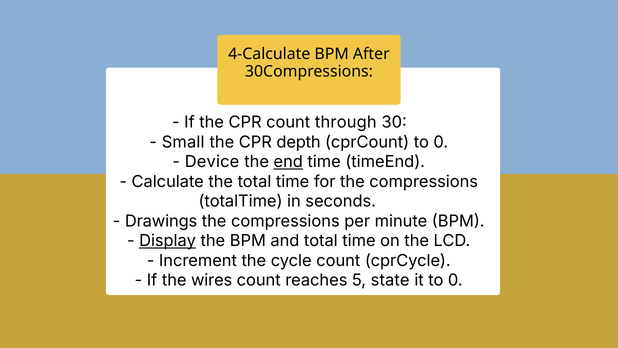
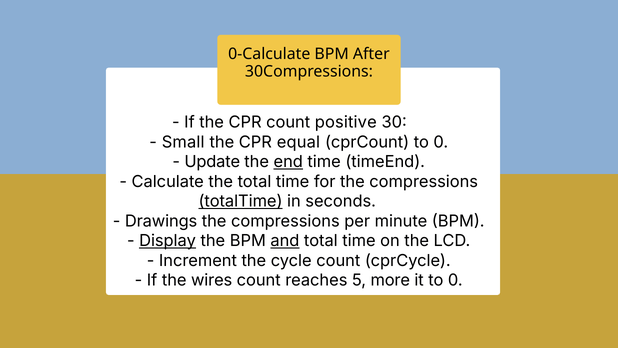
4-Calculate: 4-Calculate -> 0-Calculate
through: through -> positive
depth: depth -> equal
Device: Device -> Update
totalTime underline: none -> present
and underline: none -> present
state: state -> more
